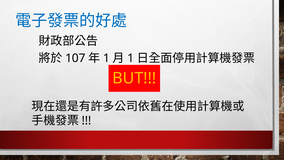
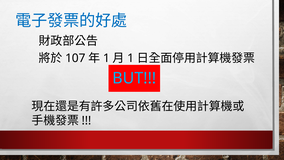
BUT colour: yellow -> light blue
